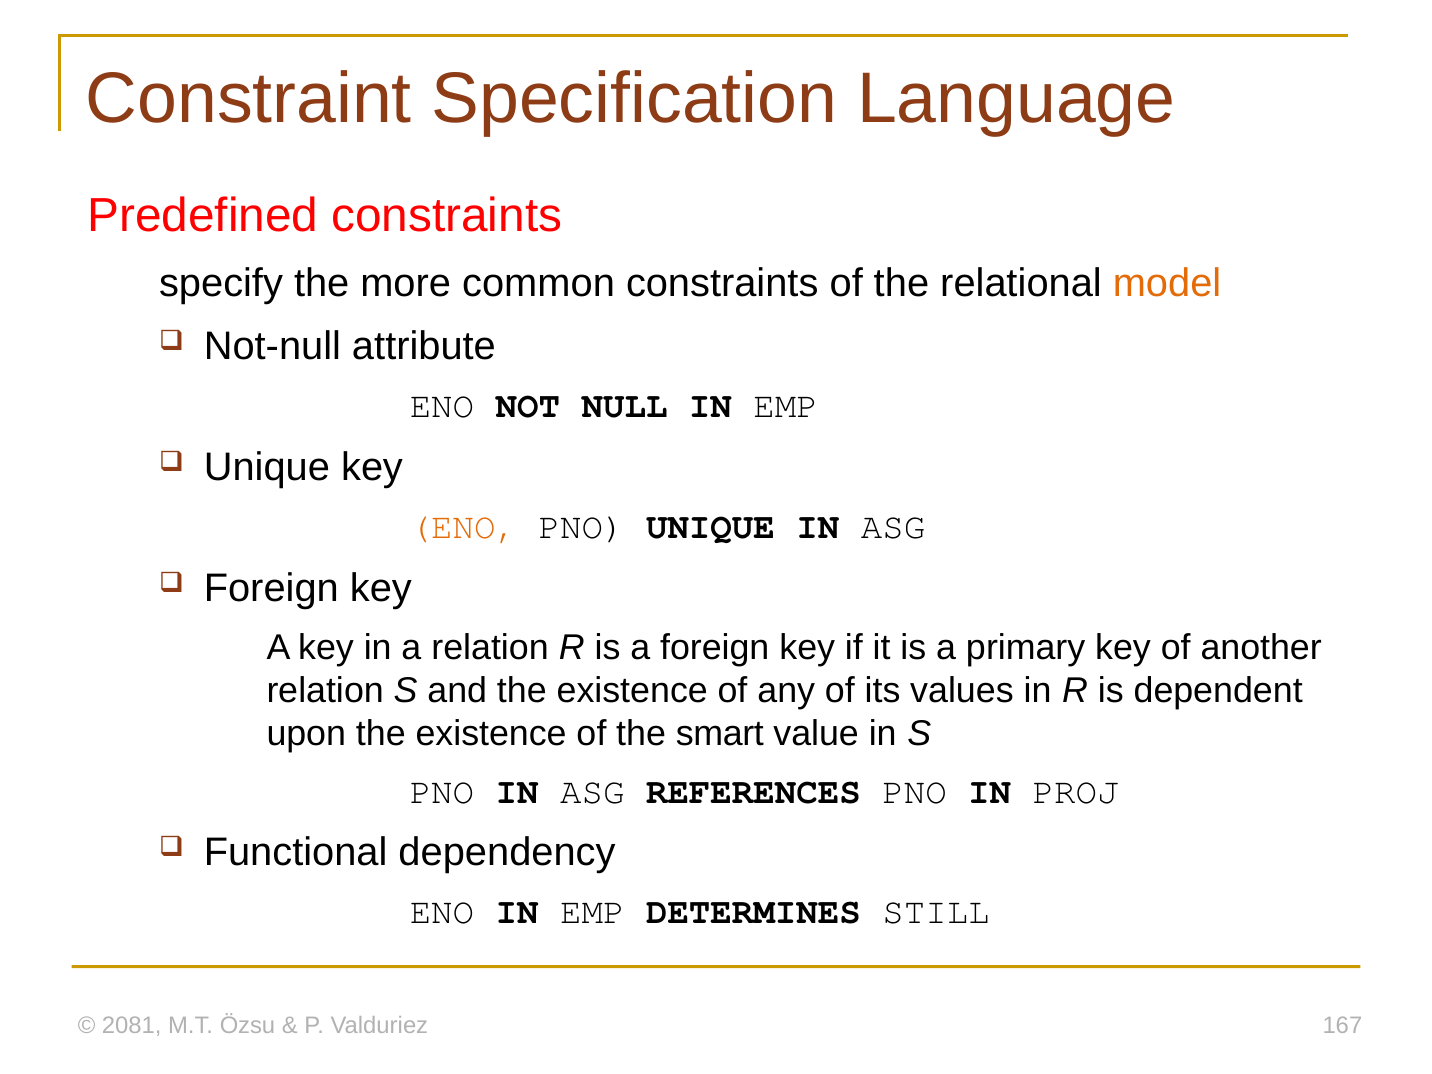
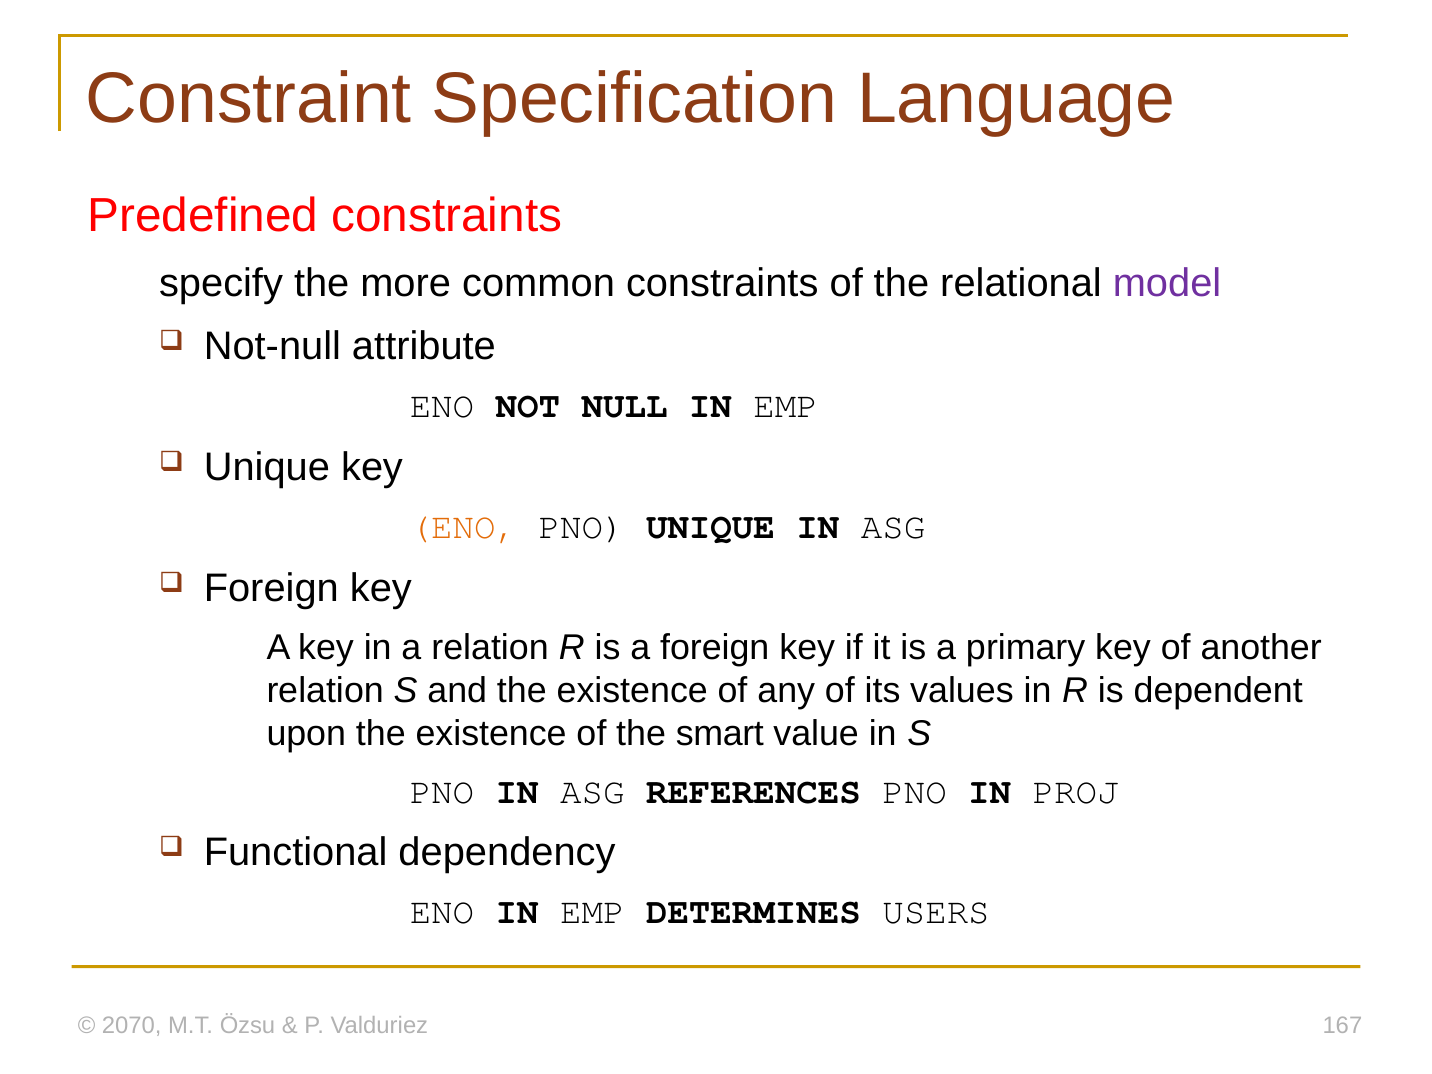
model colour: orange -> purple
STILL: STILL -> USERS
2081: 2081 -> 2070
